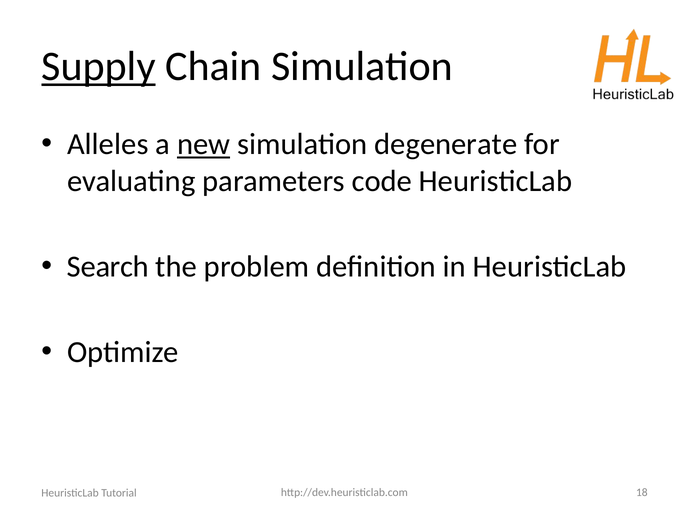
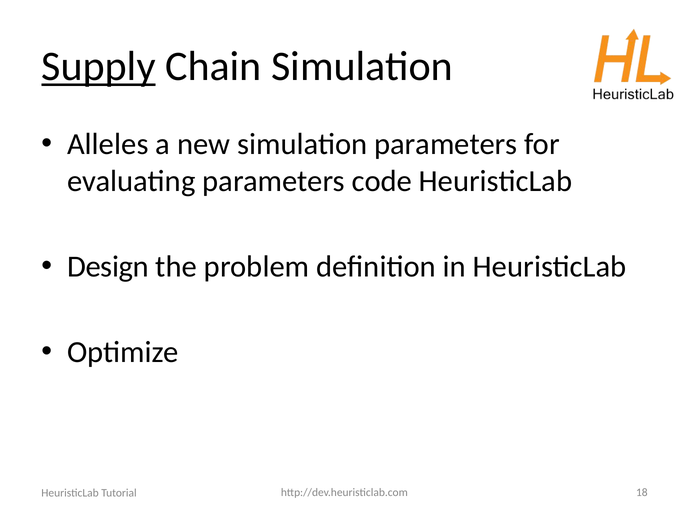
new underline: present -> none
simulation degenerate: degenerate -> parameters
Search: Search -> Design
